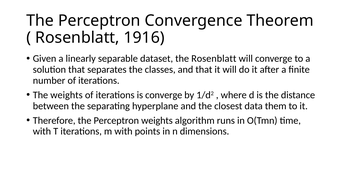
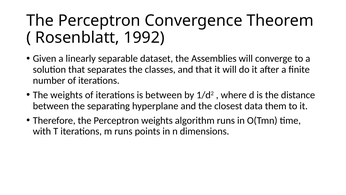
1916: 1916 -> 1992
the Rosenblatt: Rosenblatt -> Assemblies
is converge: converge -> between
m with: with -> runs
